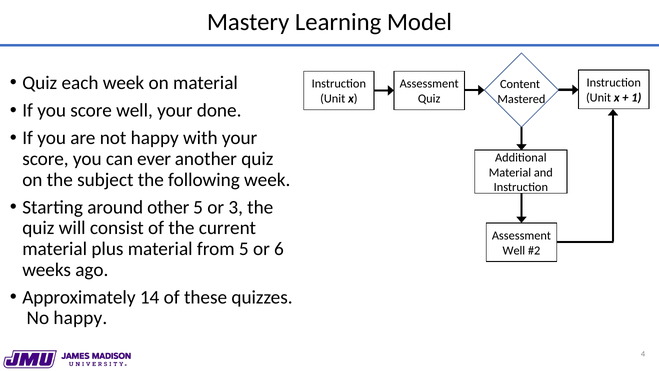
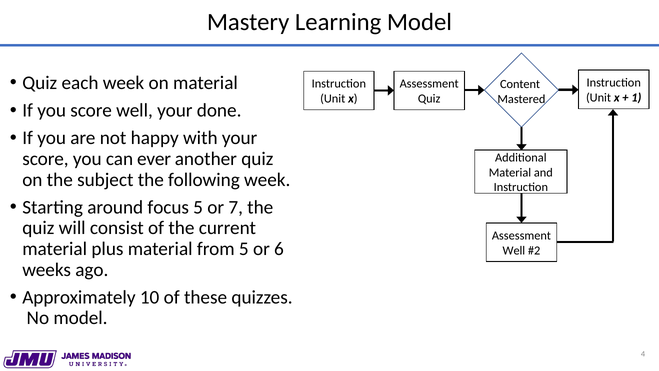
other: other -> focus
3: 3 -> 7
14: 14 -> 10
No happy: happy -> model
